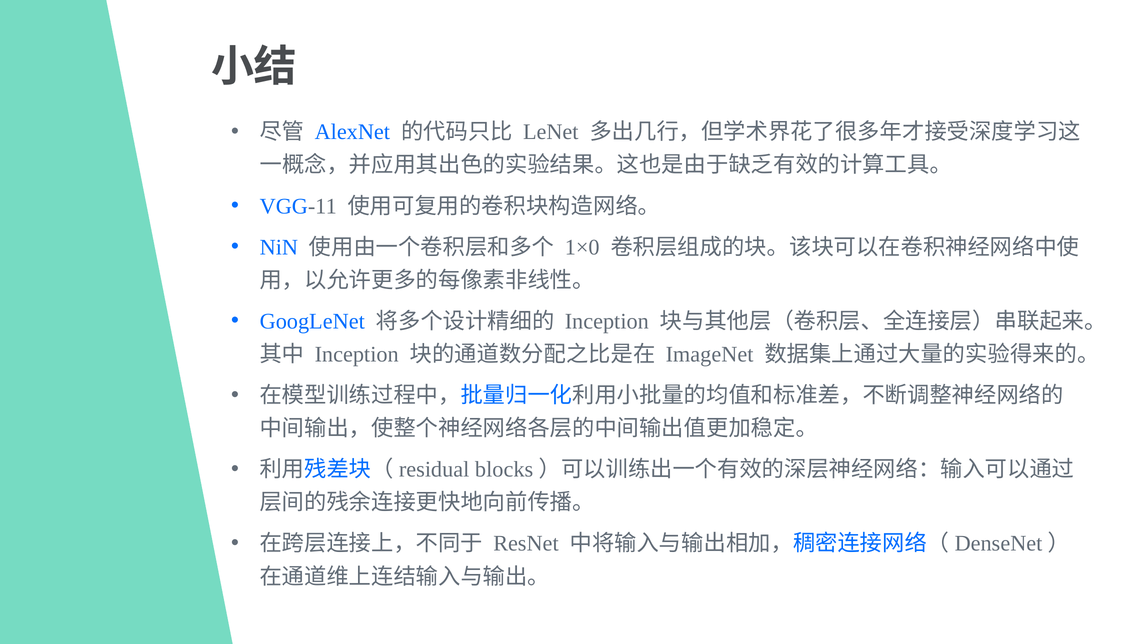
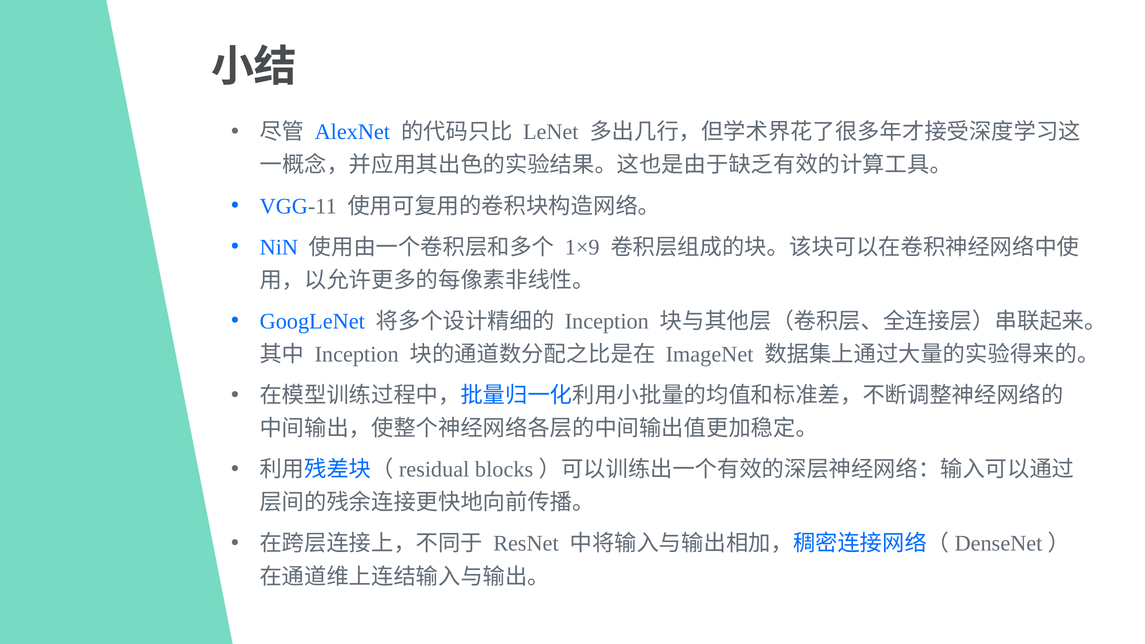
1×0: 1×0 -> 1×9
